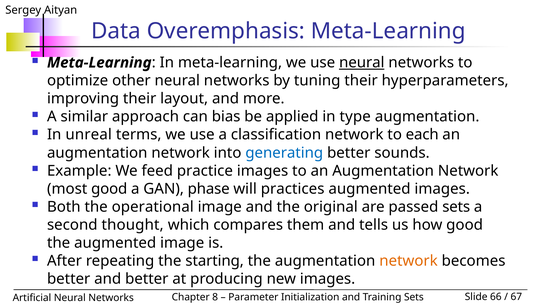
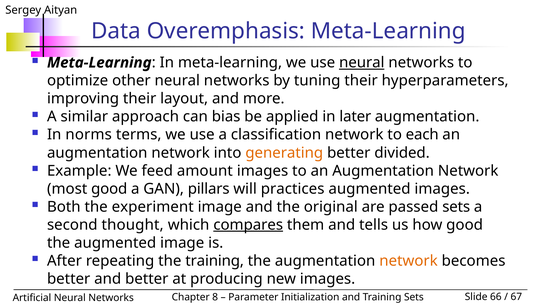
type: type -> later
unreal: unreal -> norms
generating colour: blue -> orange
sounds: sounds -> divided
practice: practice -> amount
phase: phase -> pillars
operational: operational -> experiment
compares underline: none -> present
the starting: starting -> training
